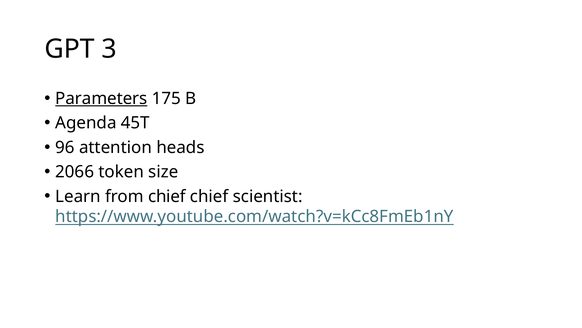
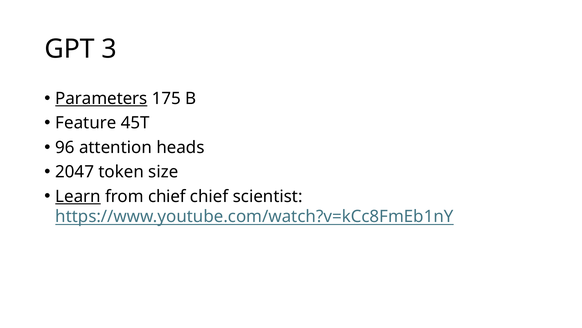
Agenda: Agenda -> Feature
2066: 2066 -> 2047
Learn underline: none -> present
